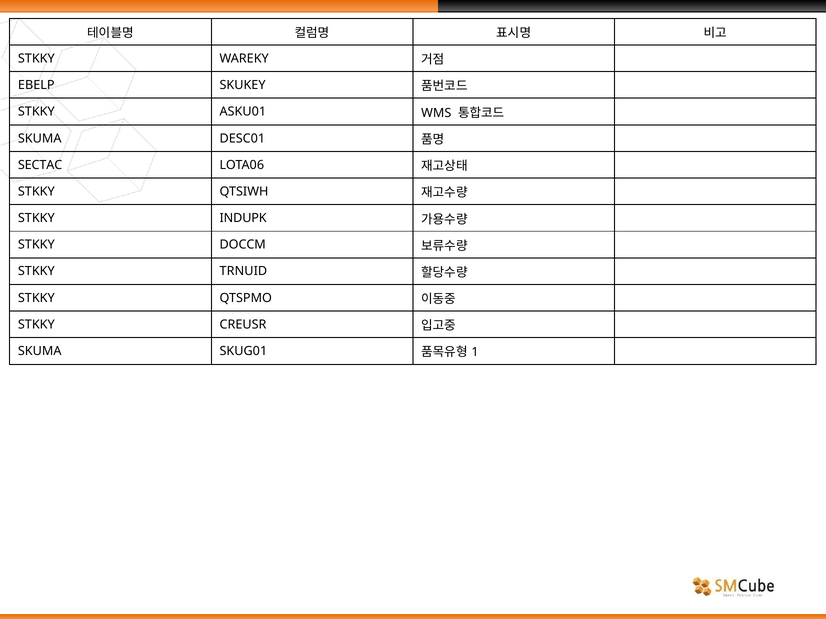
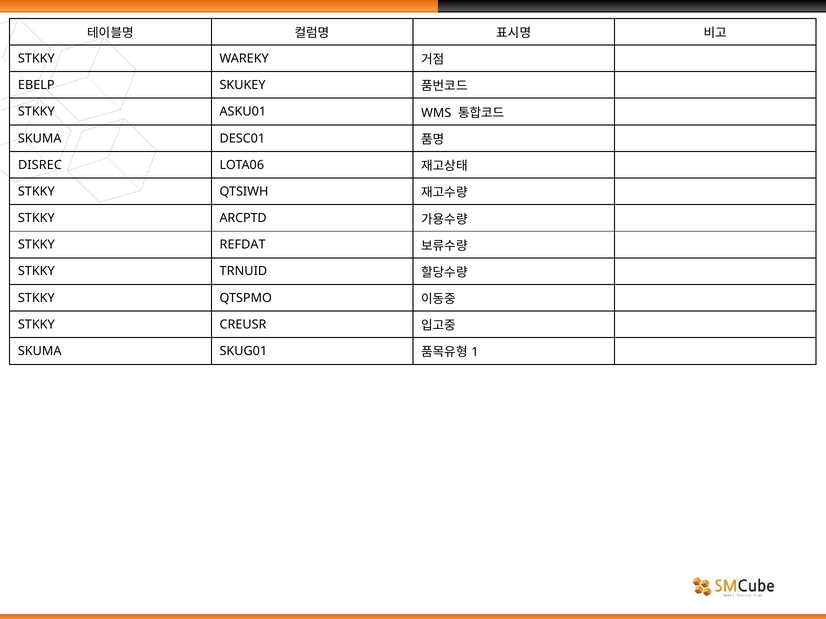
SECTAC: SECTAC -> DISREC
INDUPK: INDUPK -> ARCPTD
DOCCM: DOCCM -> REFDAT
